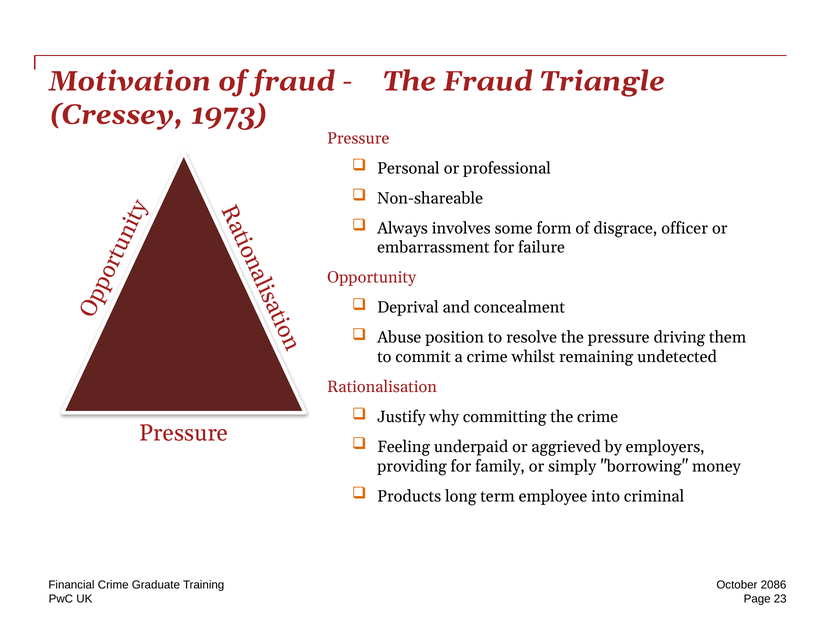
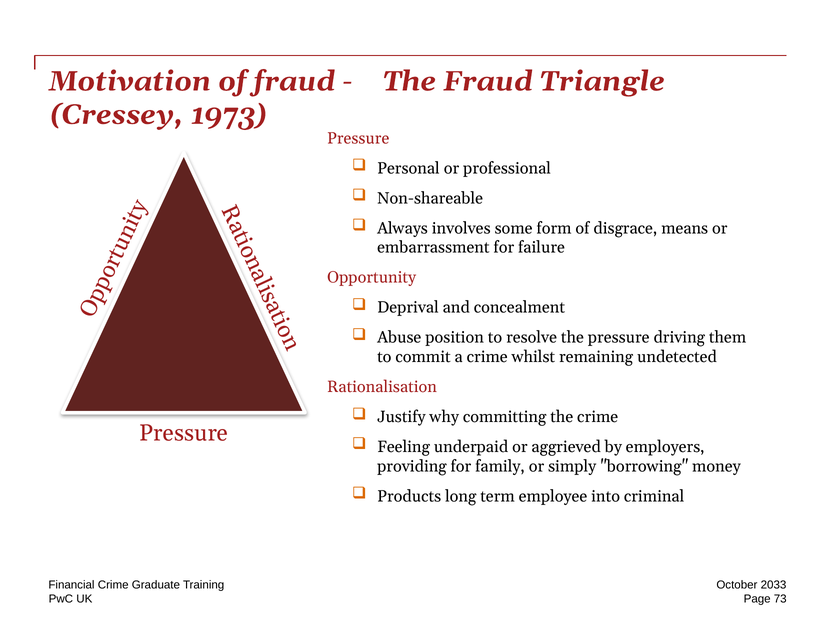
officer: officer -> means
2086: 2086 -> 2033
23: 23 -> 73
